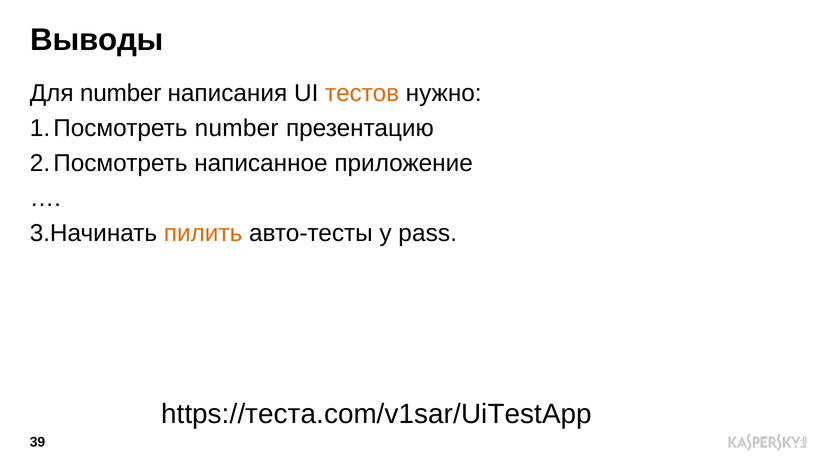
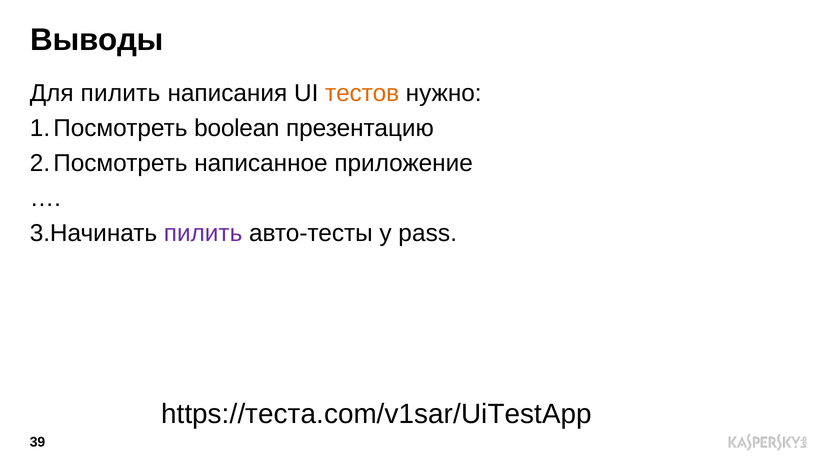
Для number: number -> пилить
number at (237, 128): number -> boolean
пилить at (203, 234) colour: orange -> purple
